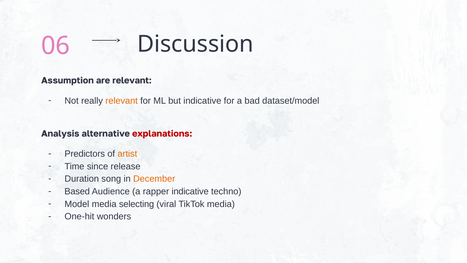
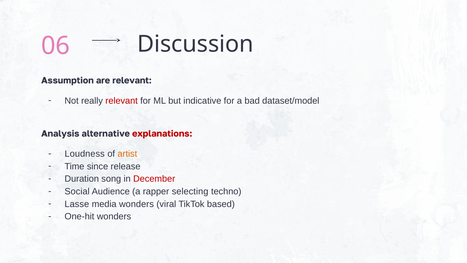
relevant at (122, 101) colour: orange -> red
Predictors: Predictors -> Loudness
December colour: orange -> red
Based: Based -> Social
rapper indicative: indicative -> selecting
Model: Model -> Lasse
media selecting: selecting -> wonders
TikTok media: media -> based
